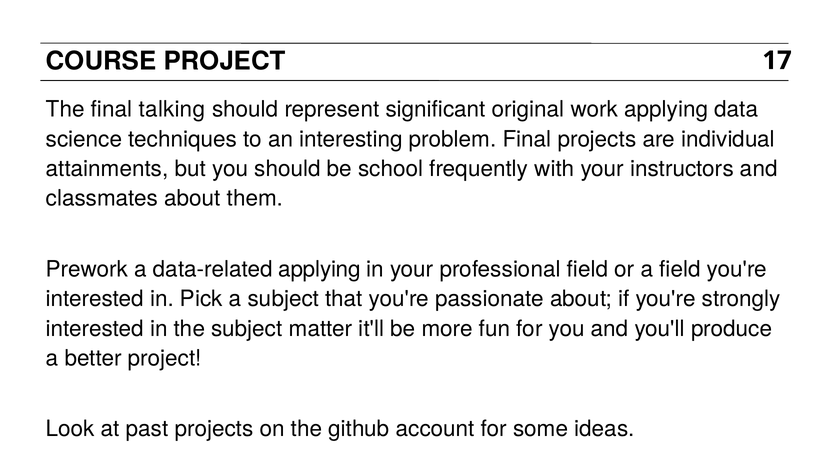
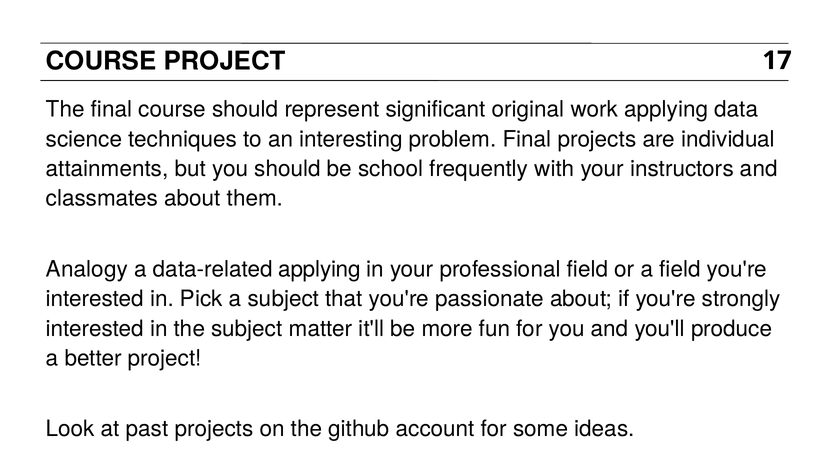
final talking: talking -> course
Prework: Prework -> Analogy
